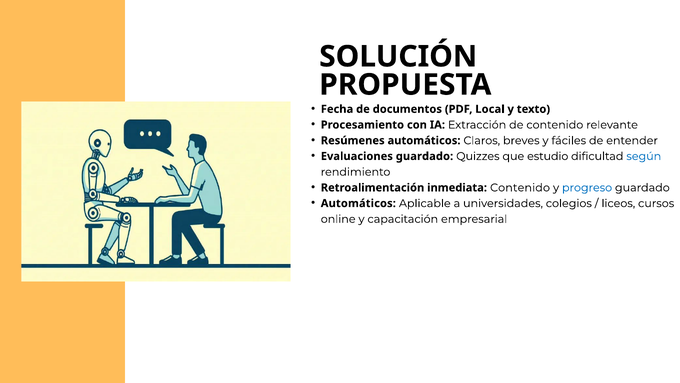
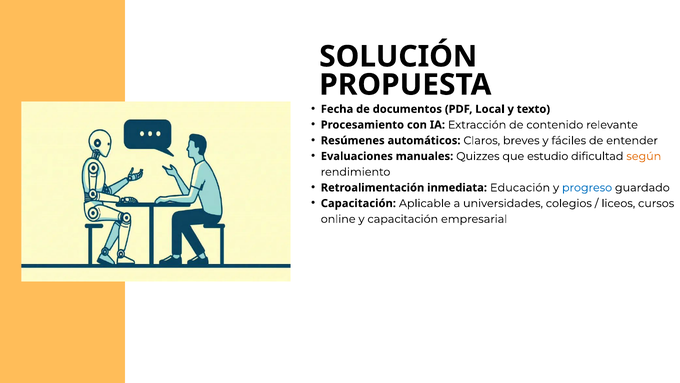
Evaluaciones guardado: guardado -> manuales
según colour: blue -> orange
inmediata Contenido: Contenido -> Educación
Automáticos at (358, 203): Automáticos -> Capacitación
